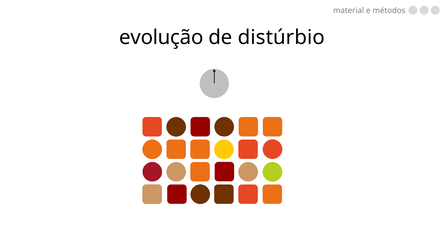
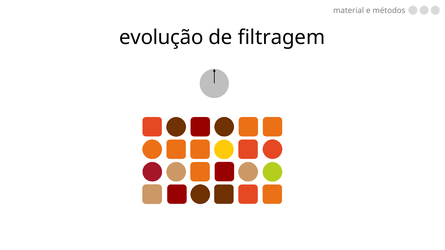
distúrbio: distúrbio -> filtragem
